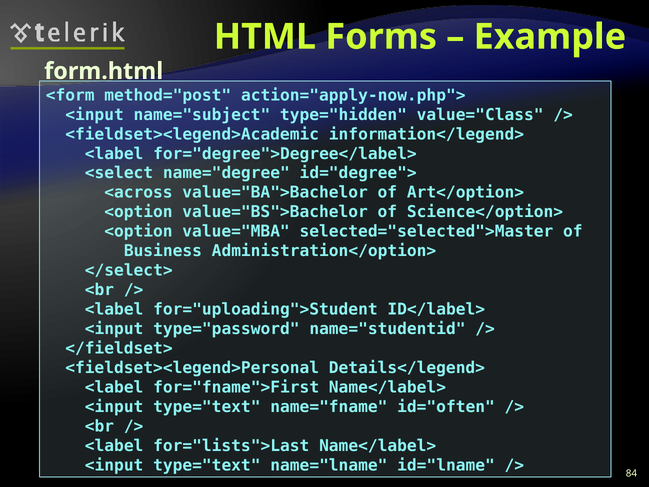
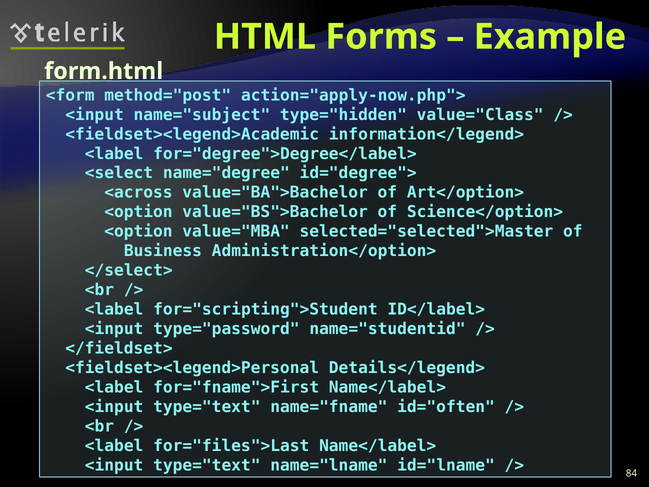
for="uploading">Student: for="uploading">Student -> for="scripting">Student
for="lists">Last: for="lists">Last -> for="files">Last
